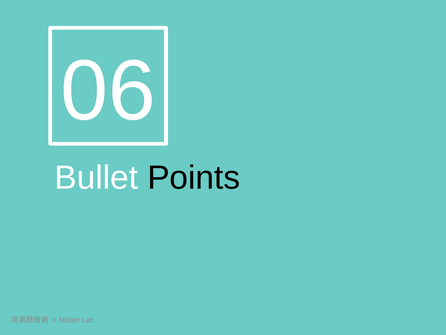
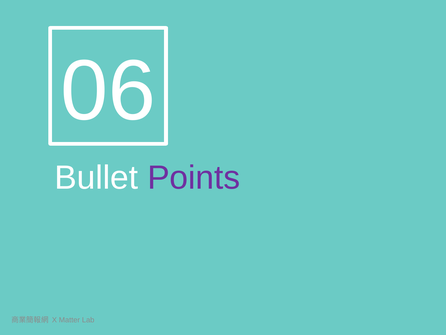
Points colour: black -> purple
